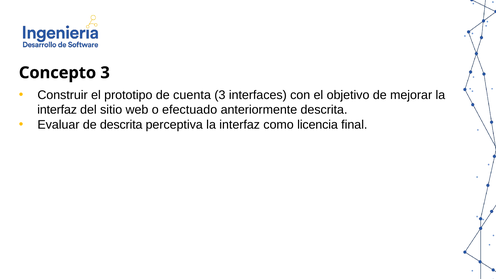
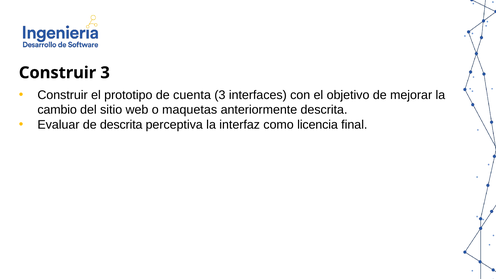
Concepto at (58, 73): Concepto -> Construir
interfaz at (57, 110): interfaz -> cambio
efectuado: efectuado -> maquetas
